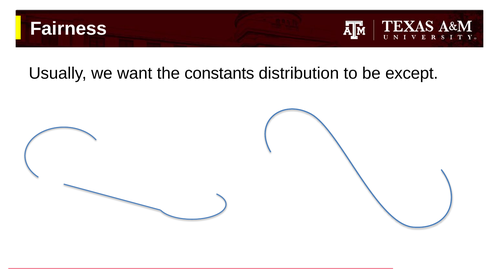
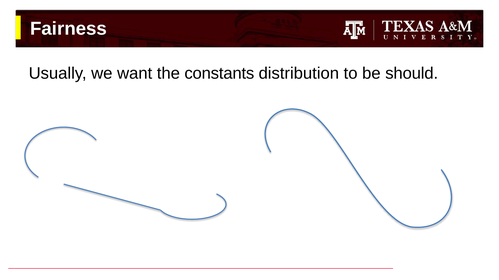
except: except -> should
